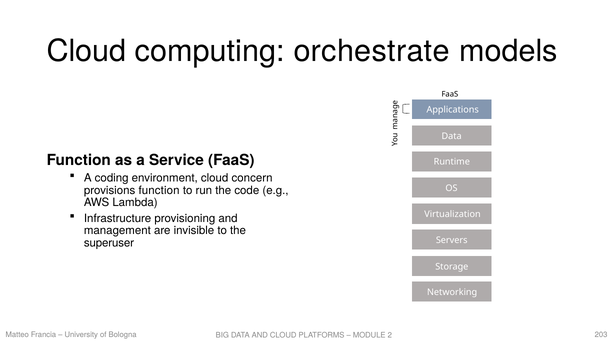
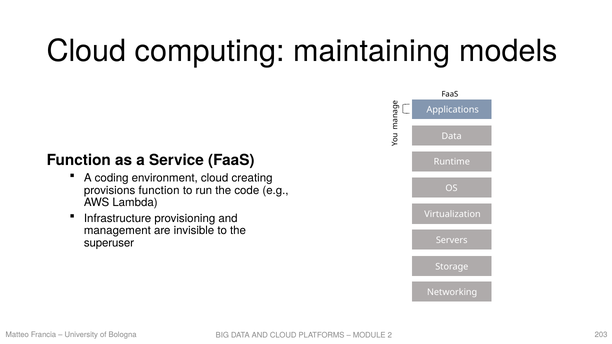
orchestrate: orchestrate -> maintaining
concern: concern -> creating
